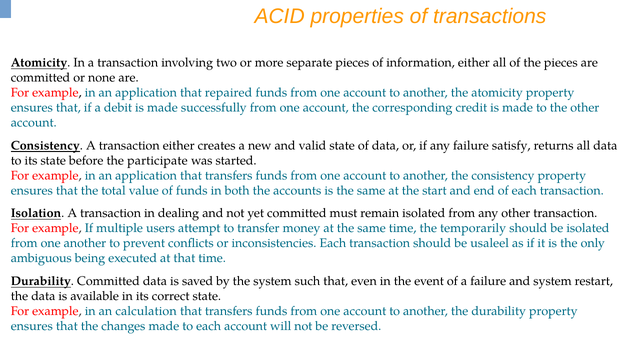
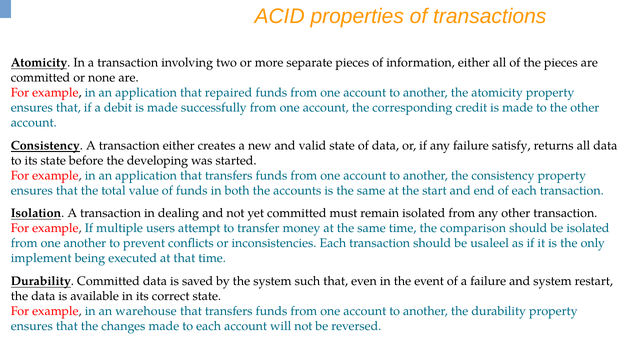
participate: participate -> developing
temporarily: temporarily -> comparison
ambiguous: ambiguous -> implement
calculation: calculation -> warehouse
